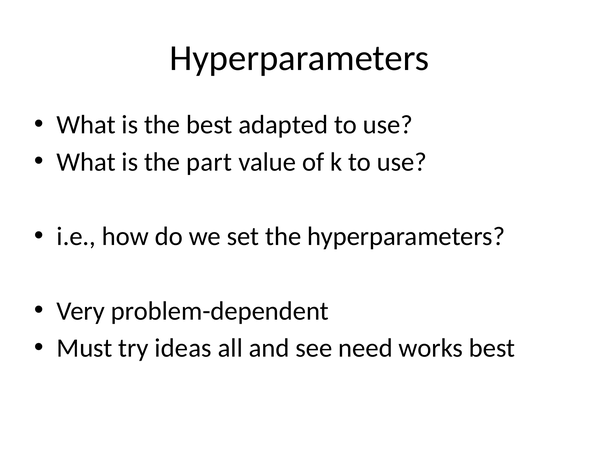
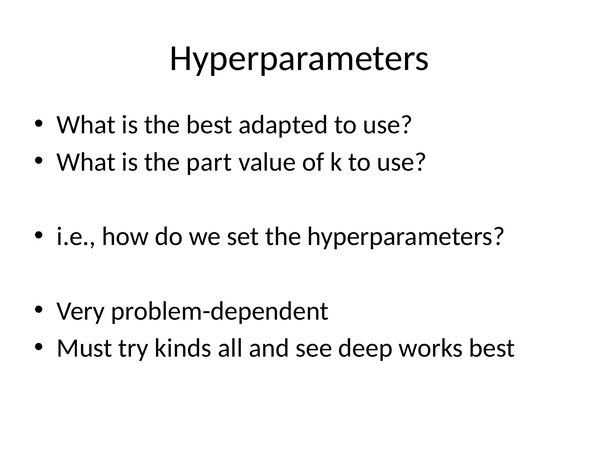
ideas: ideas -> kinds
need: need -> deep
